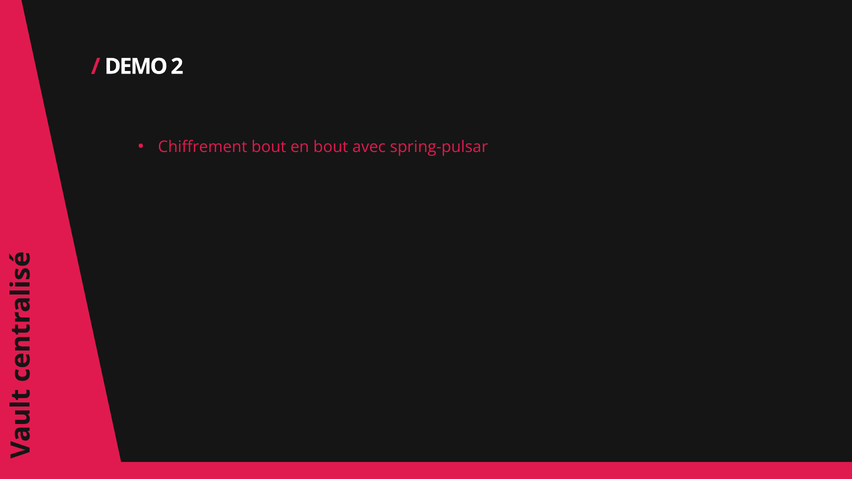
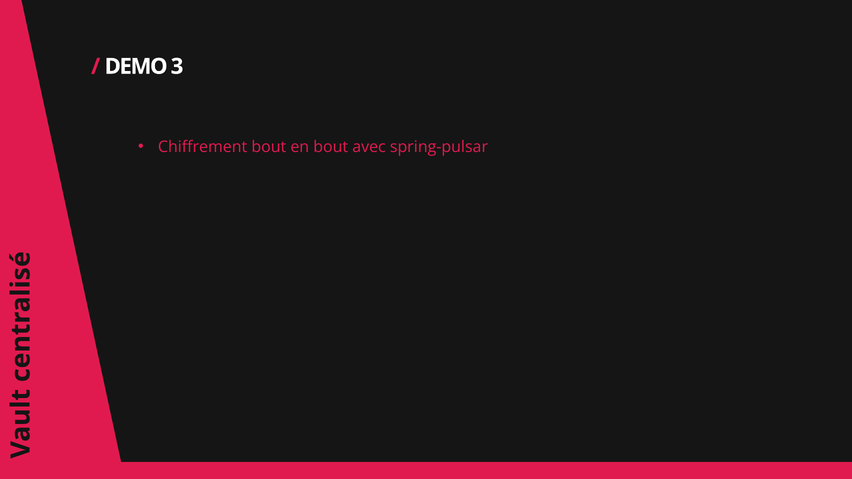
2: 2 -> 3
